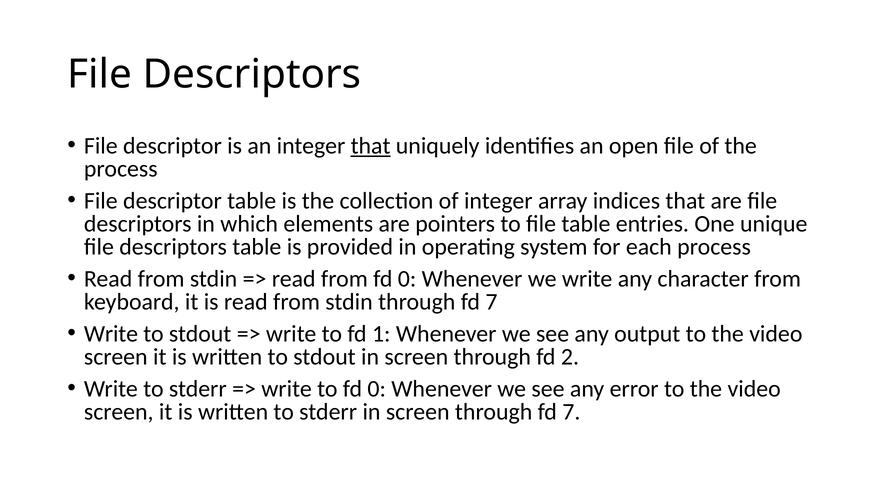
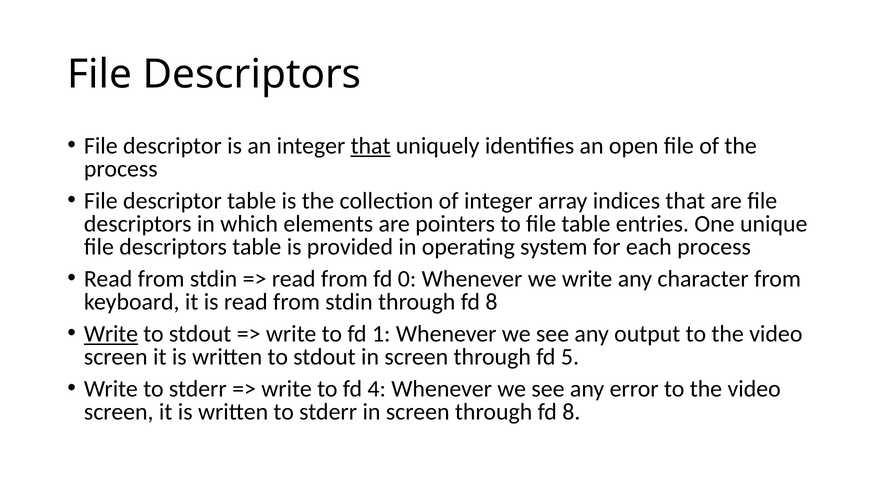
stdin through fd 7: 7 -> 8
Write at (111, 334) underline: none -> present
2: 2 -> 5
to fd 0: 0 -> 4
screen through fd 7: 7 -> 8
